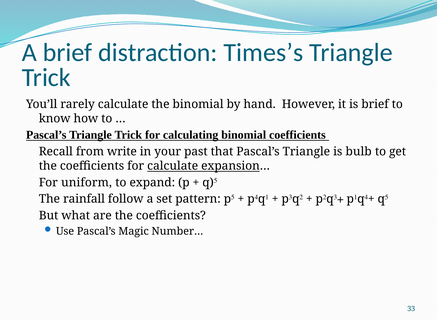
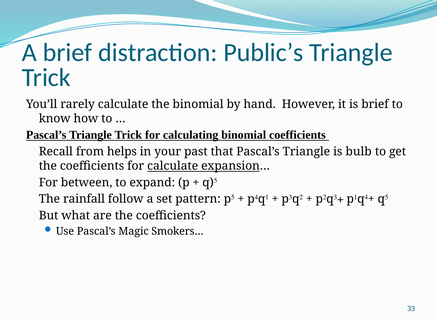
Times’s: Times’s -> Public’s
write: write -> helps
uniform: uniform -> between
Number…: Number… -> Smokers…
